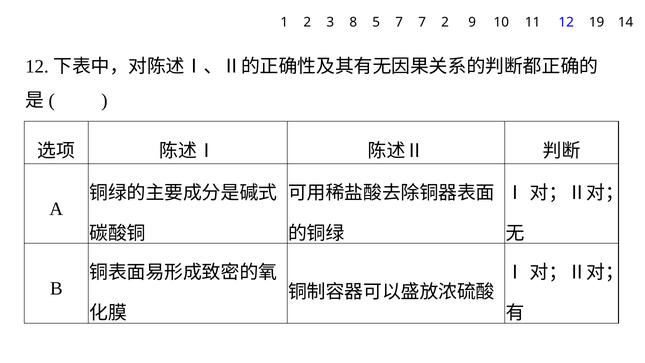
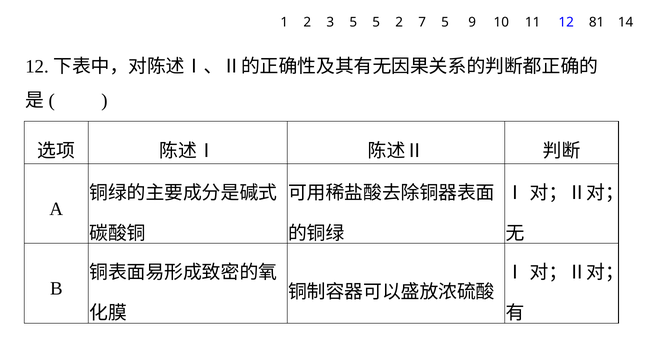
3 8: 8 -> 5
5 7: 7 -> 2
7 2: 2 -> 5
19: 19 -> 81
